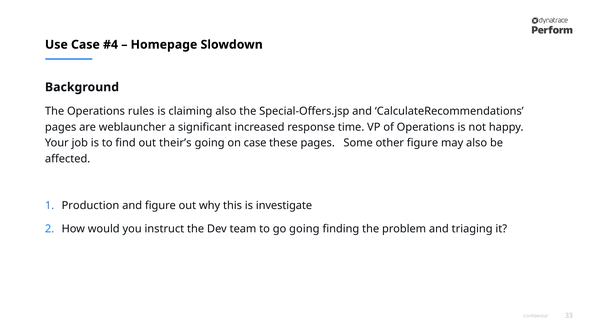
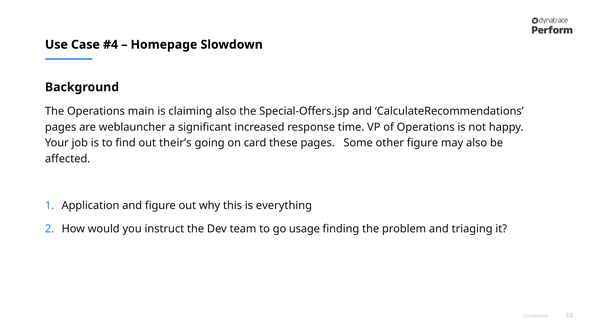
rules: rules -> main
on case: case -> card
Production: Production -> Application
investigate: investigate -> everything
go going: going -> usage
